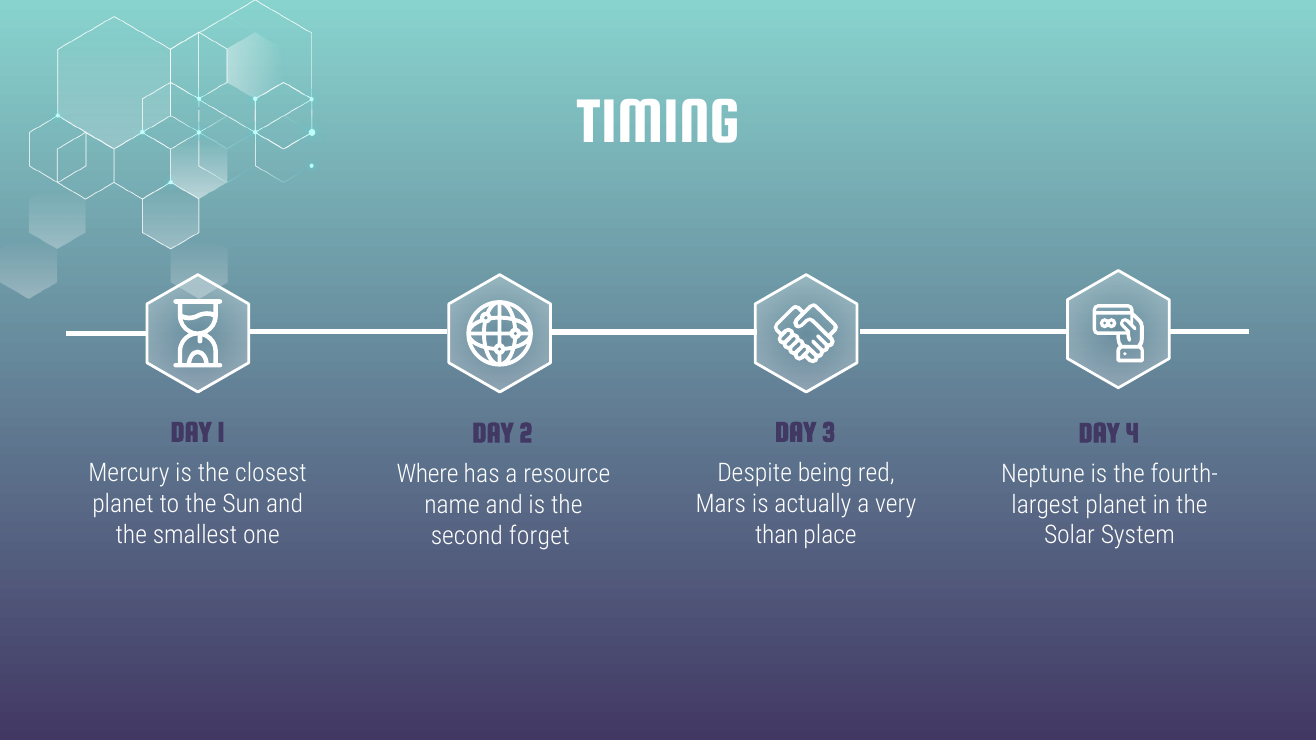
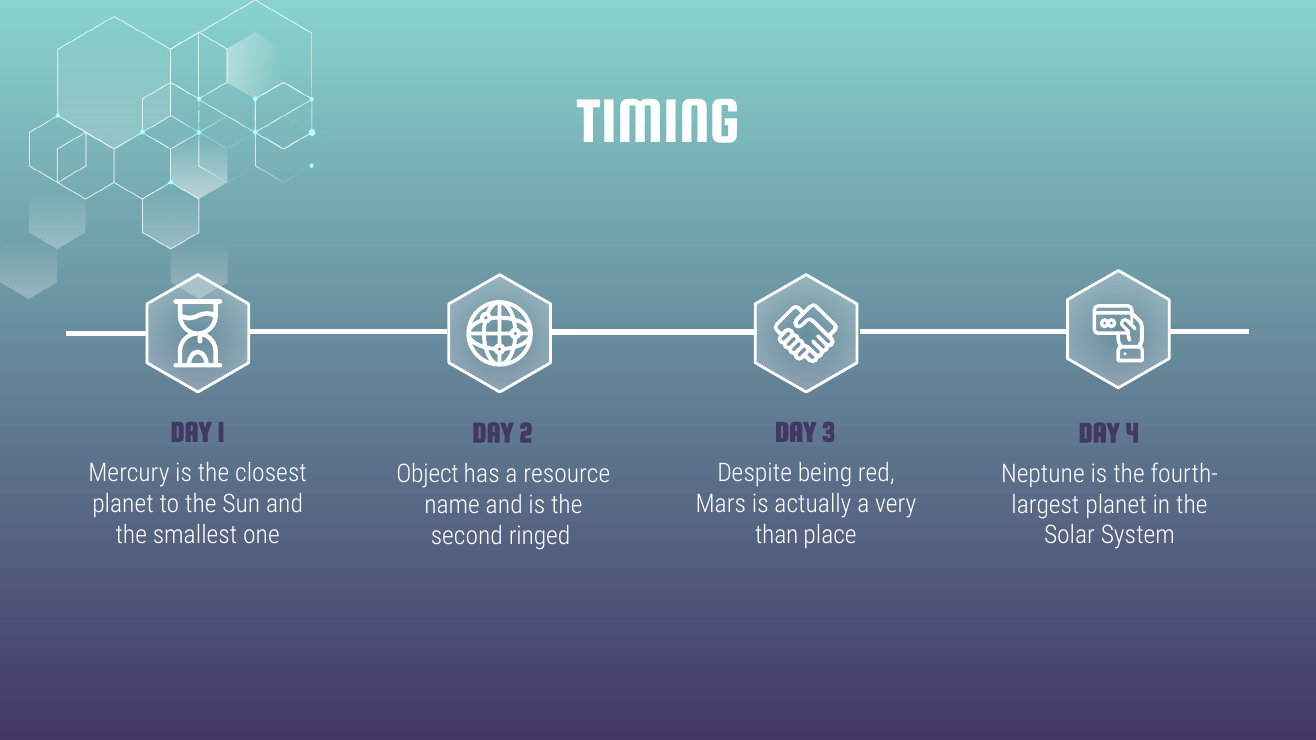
Where: Where -> Object
forget: forget -> ringed
